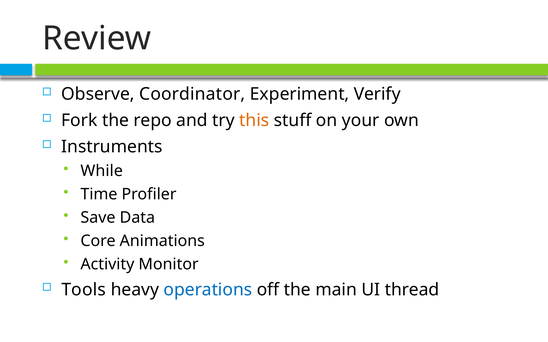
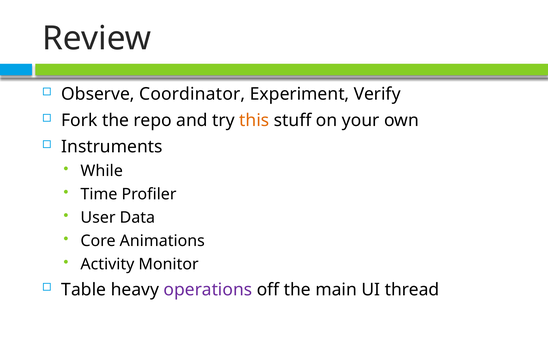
Save: Save -> User
Tools: Tools -> Table
operations colour: blue -> purple
